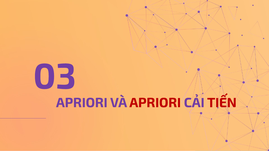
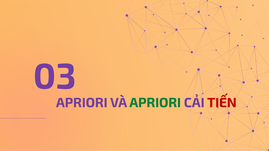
APRIORI at (155, 103) colour: red -> green
